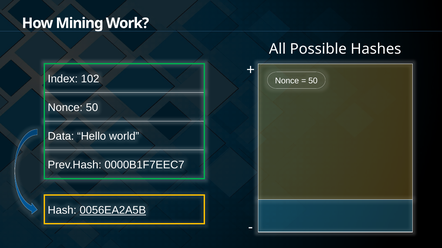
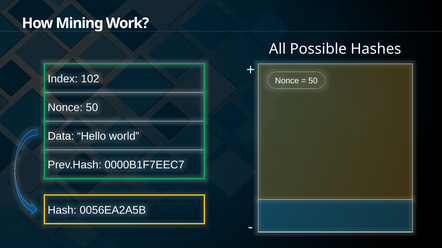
0056EA2A5B underline: present -> none
